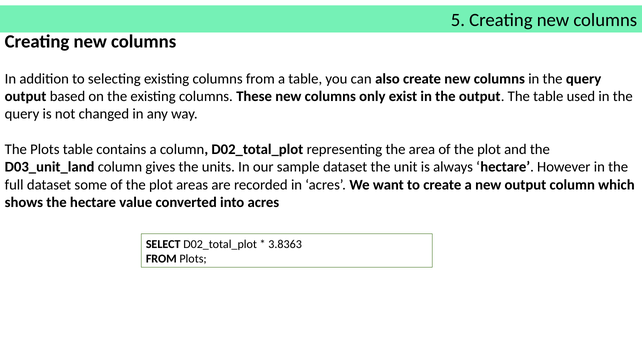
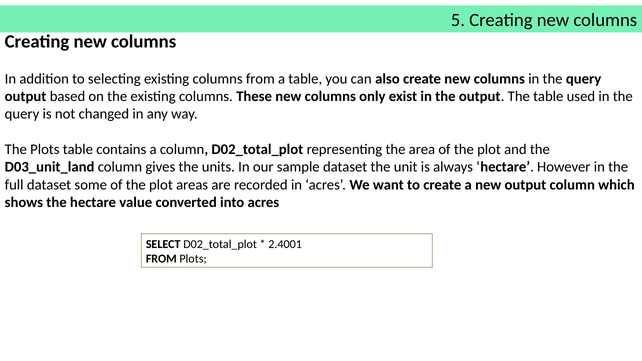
3.8363: 3.8363 -> 2.4001
